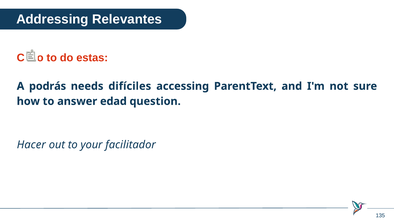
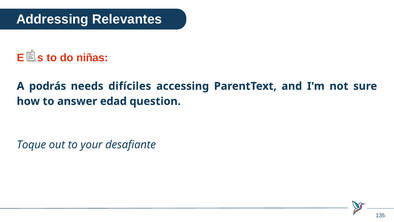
Caso: Caso -> Esos
estas: estas -> niñas
Hacer: Hacer -> Toque
facilitador: facilitador -> desafiante
